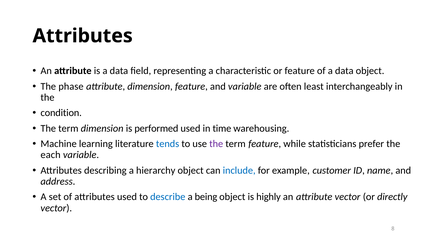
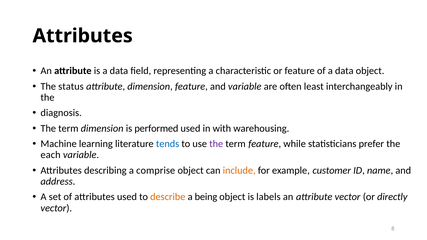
phase: phase -> status
condition: condition -> diagnosis
time: time -> with
hierarchy: hierarchy -> comprise
include colour: blue -> orange
describe colour: blue -> orange
highly: highly -> labels
